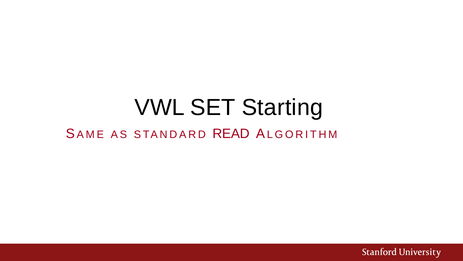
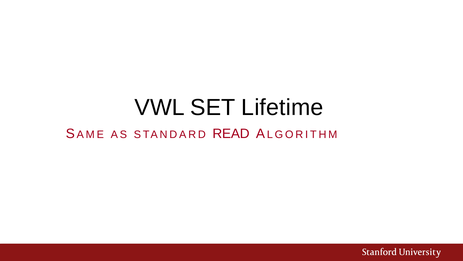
Starting: Starting -> Lifetime
